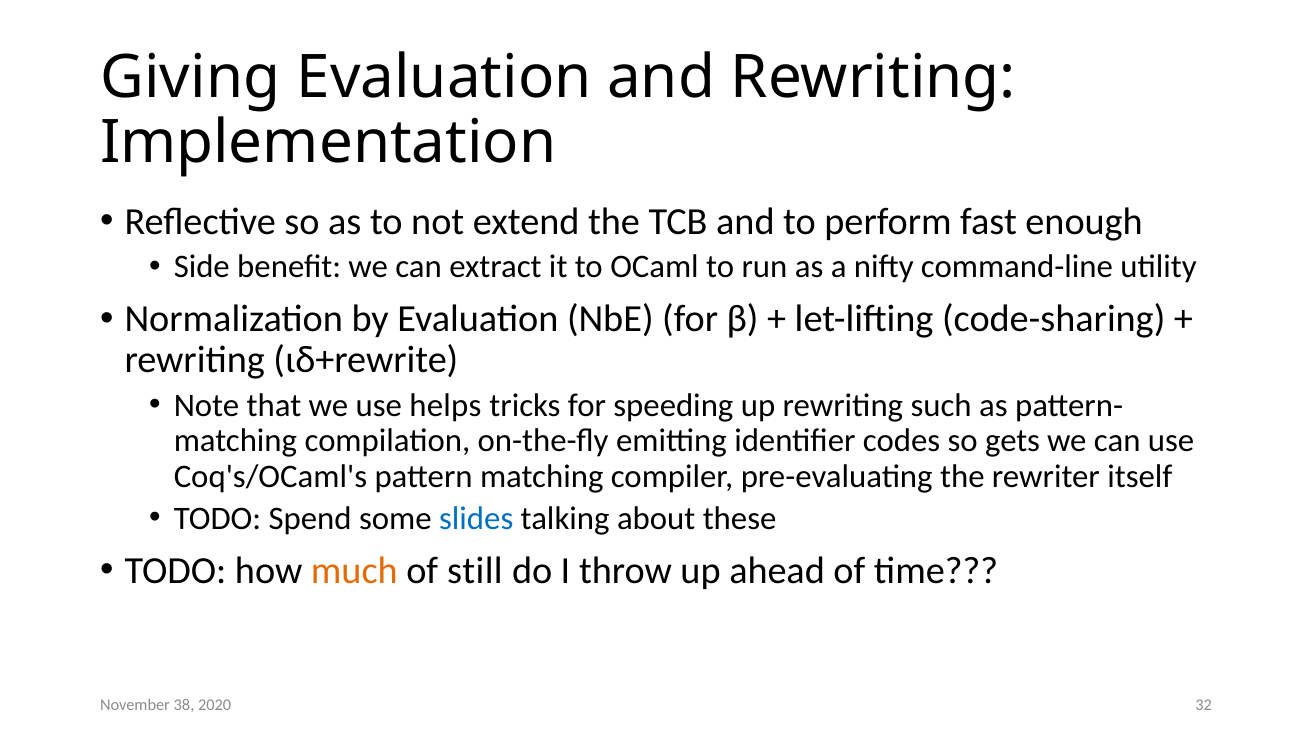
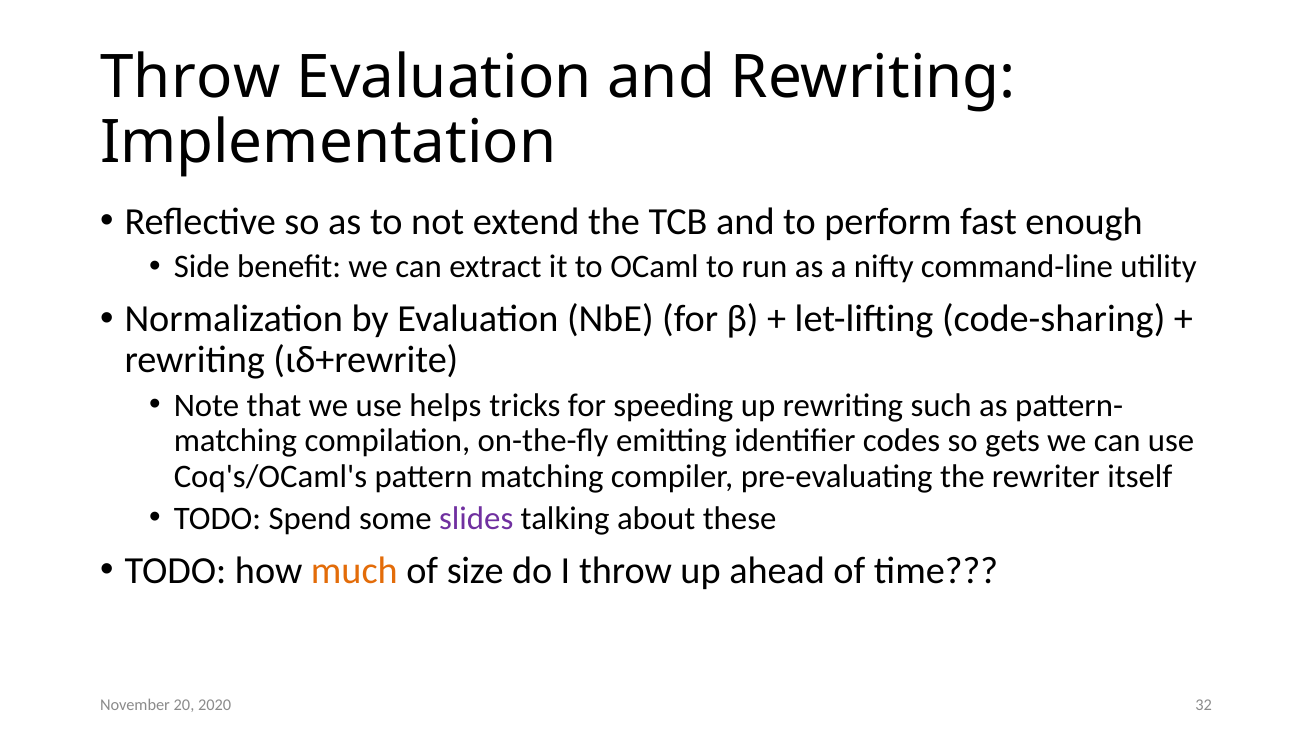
Giving at (190, 78): Giving -> Throw
slides colour: blue -> purple
still: still -> size
38: 38 -> 20
